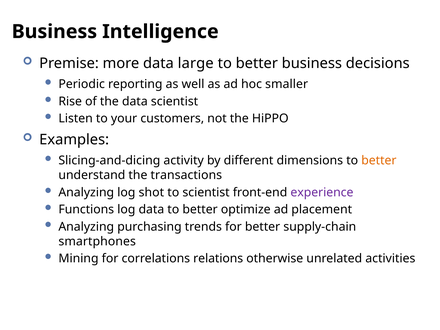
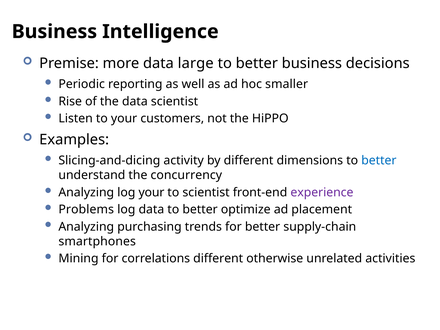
better at (379, 161) colour: orange -> blue
transactions: transactions -> concurrency
log shot: shot -> your
Functions: Functions -> Problems
correlations relations: relations -> different
